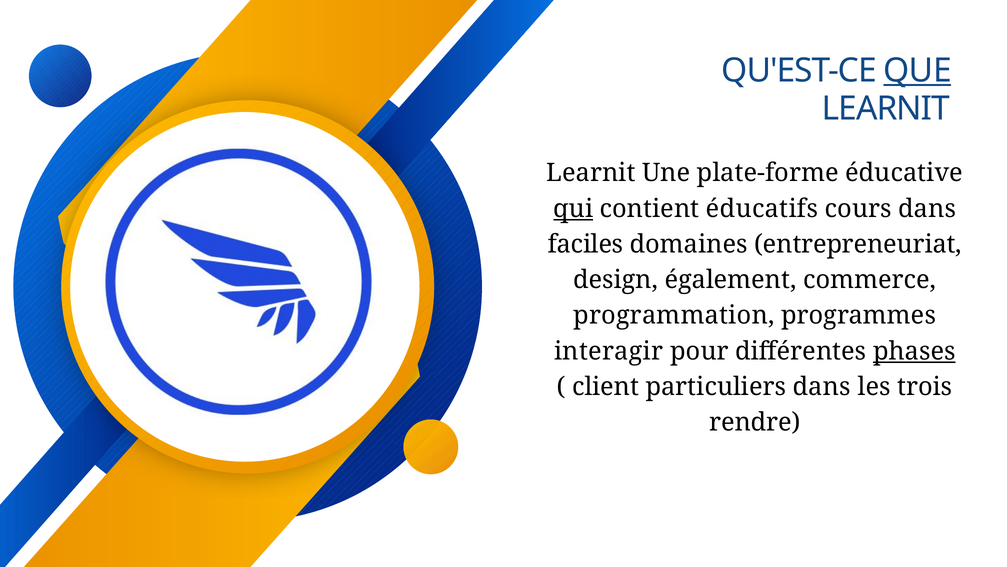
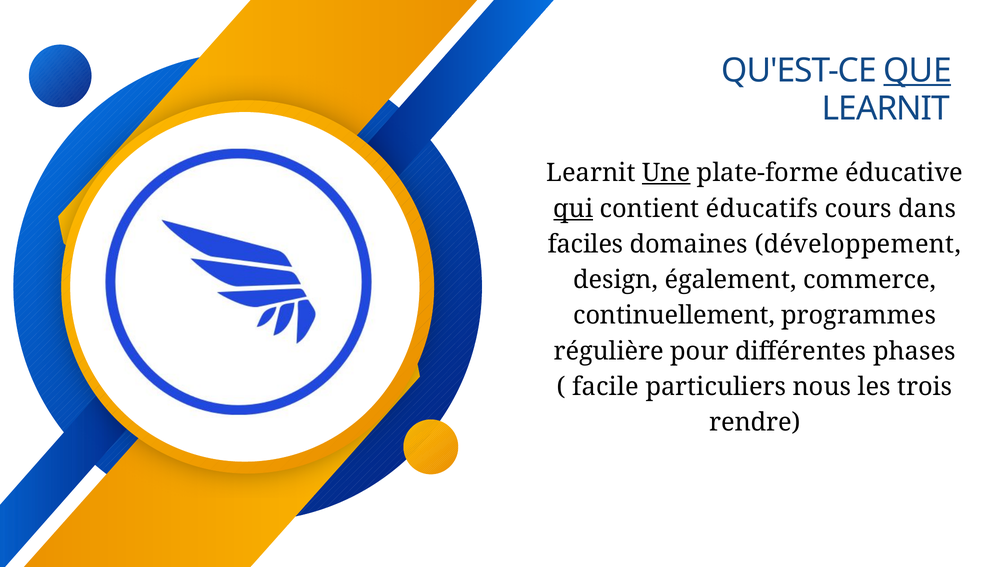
Une underline: none -> present
entrepreneuriat: entrepreneuriat -> développement
programmation: programmation -> continuellement
interagir: interagir -> régulière
phases underline: present -> none
client: client -> facile
particuliers dans: dans -> nous
